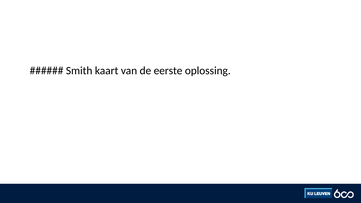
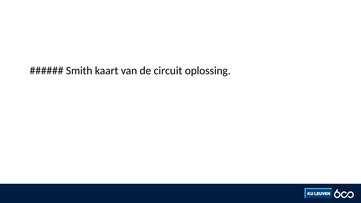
eerste: eerste -> circuit
